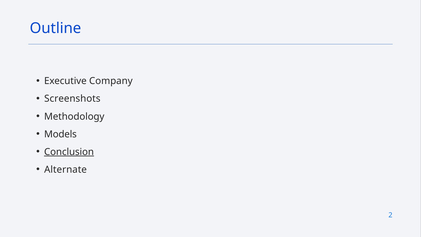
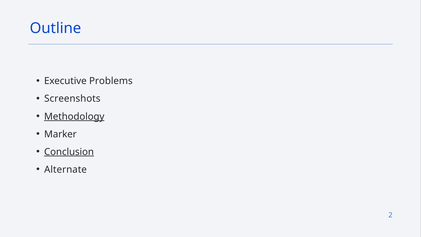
Company: Company -> Problems
Methodology underline: none -> present
Models: Models -> Marker
